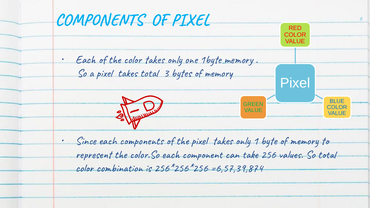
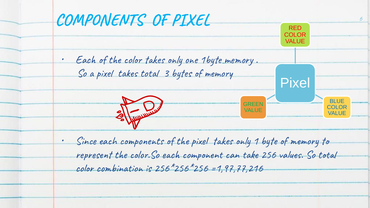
=6,57,39,874: =6,57,39,874 -> =1,97,77,216
